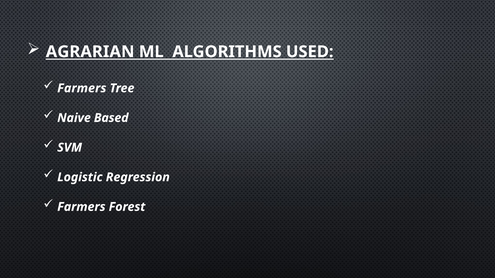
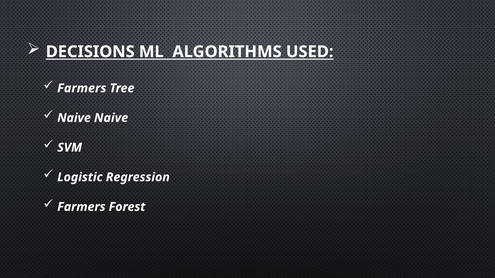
AGRARIAN: AGRARIAN -> DECISIONS
Naive Based: Based -> Naive
